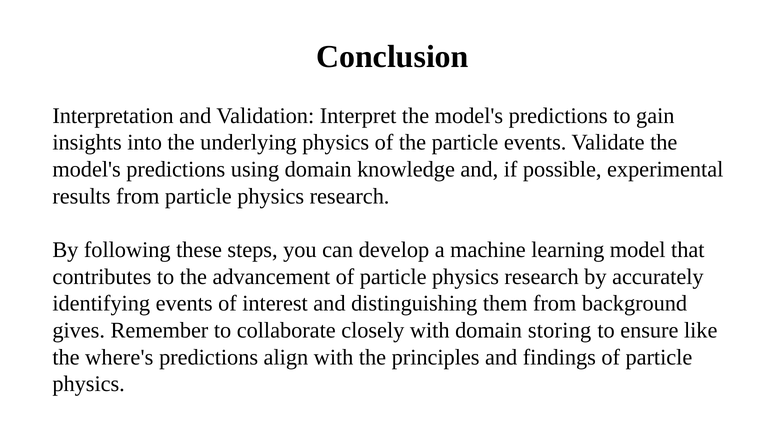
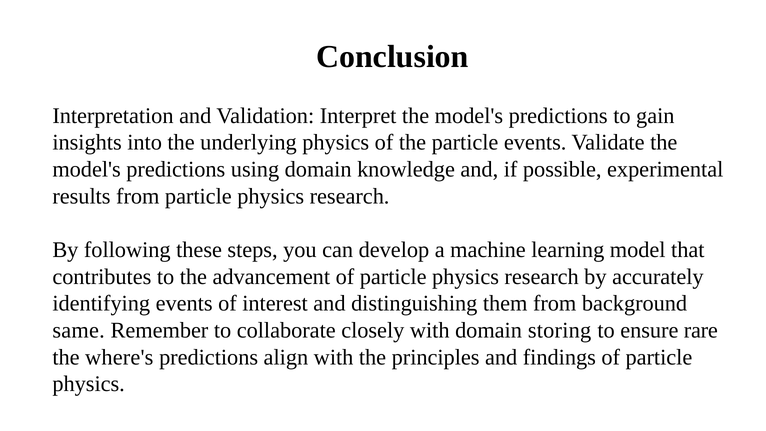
gives: gives -> same
like: like -> rare
